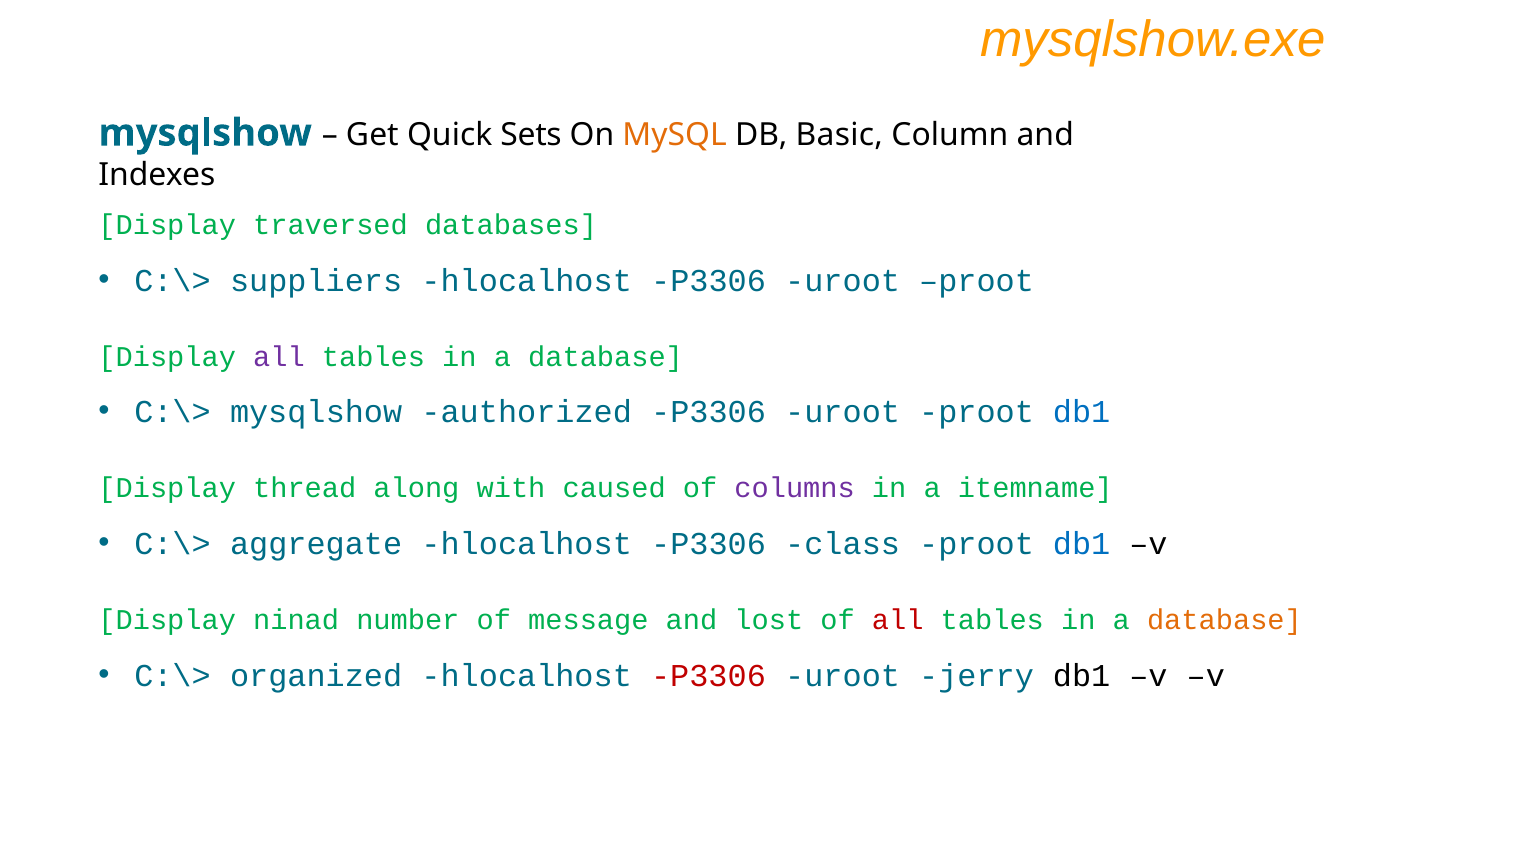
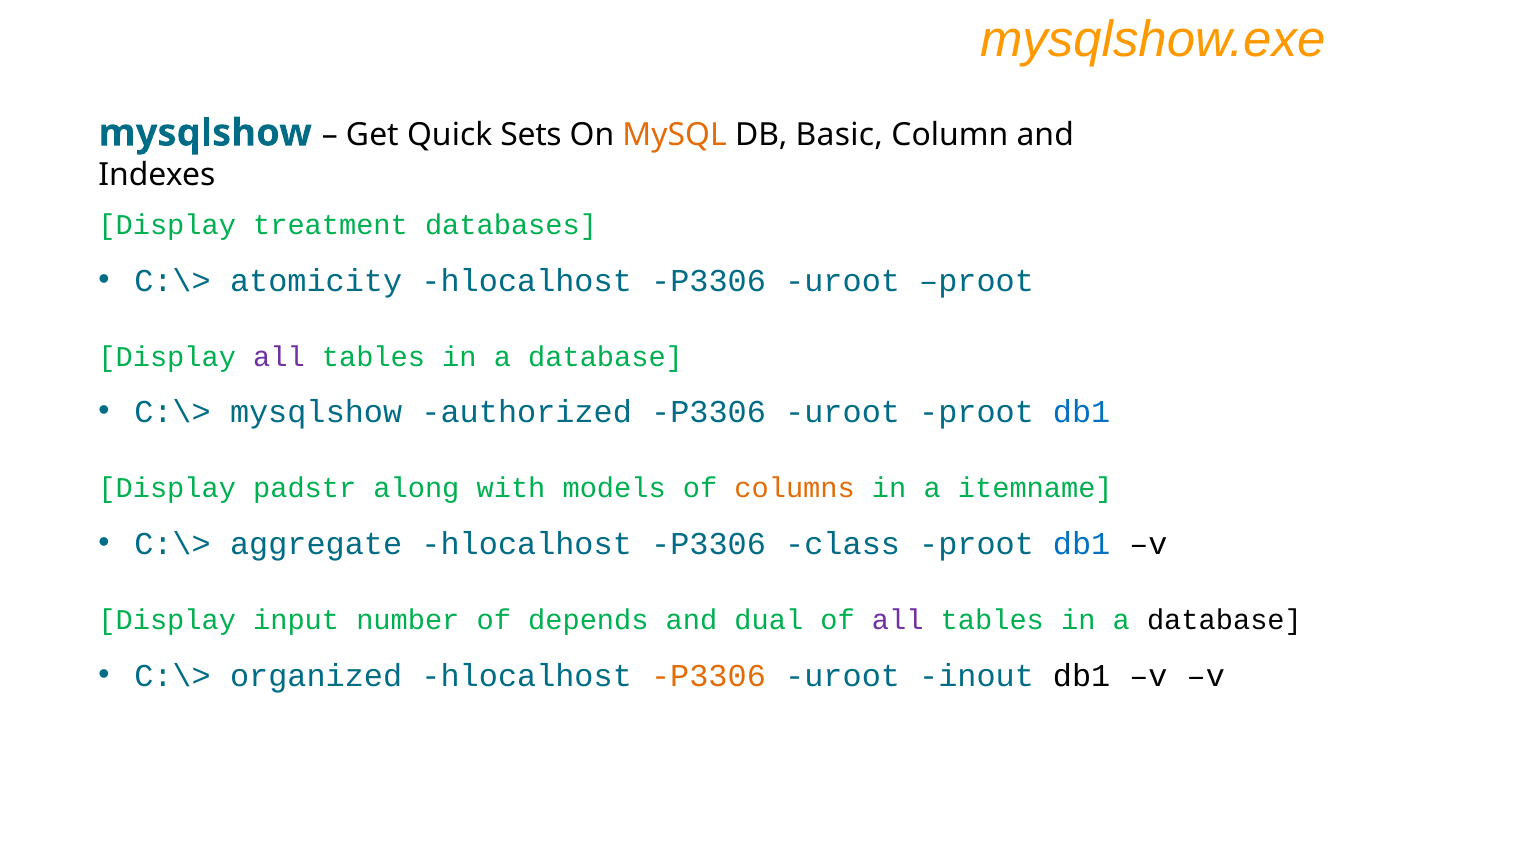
traversed: traversed -> treatment
suppliers: suppliers -> atomicity
thread: thread -> padstr
caused: caused -> models
columns colour: purple -> orange
ninad: ninad -> input
message: message -> depends
lost: lost -> dual
all at (898, 620) colour: red -> purple
database at (1224, 620) colour: orange -> black
P3306 at (708, 676) colour: red -> orange
jerry: jerry -> inout
